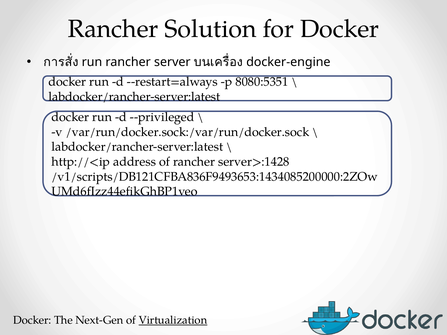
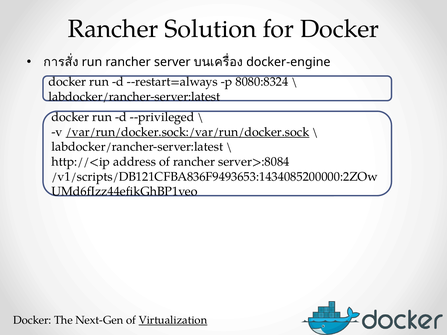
8080:5351: 8080:5351 -> 8080:8324
/var/run/docker.sock:/var/run/docker.sock underline: none -> present
server>:1428: server>:1428 -> server>:8084
